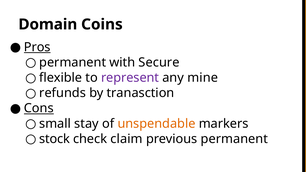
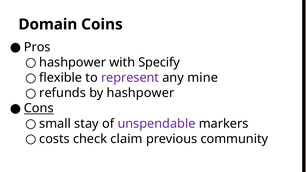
Pros underline: present -> none
permanent at (73, 62): permanent -> hashpower
Secure: Secure -> Specify
by tranasction: tranasction -> hashpower
unspendable colour: orange -> purple
stock: stock -> costs
previous permanent: permanent -> community
